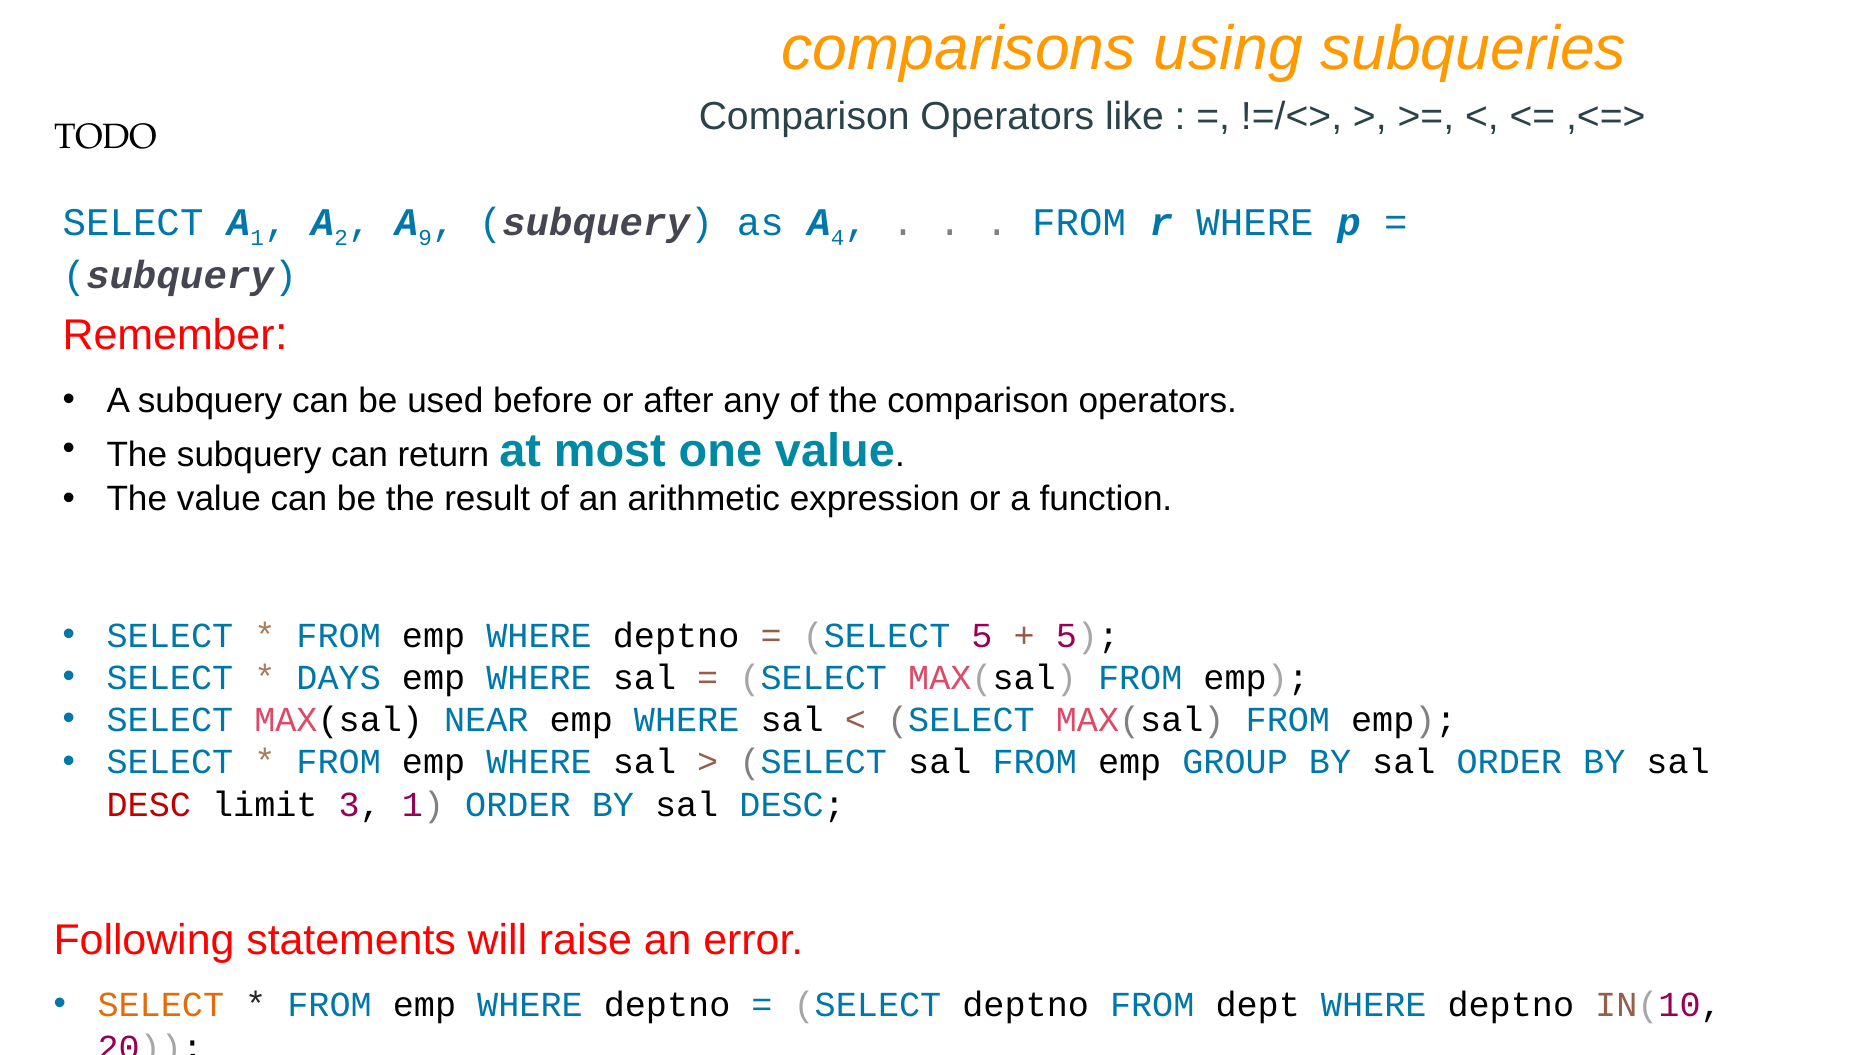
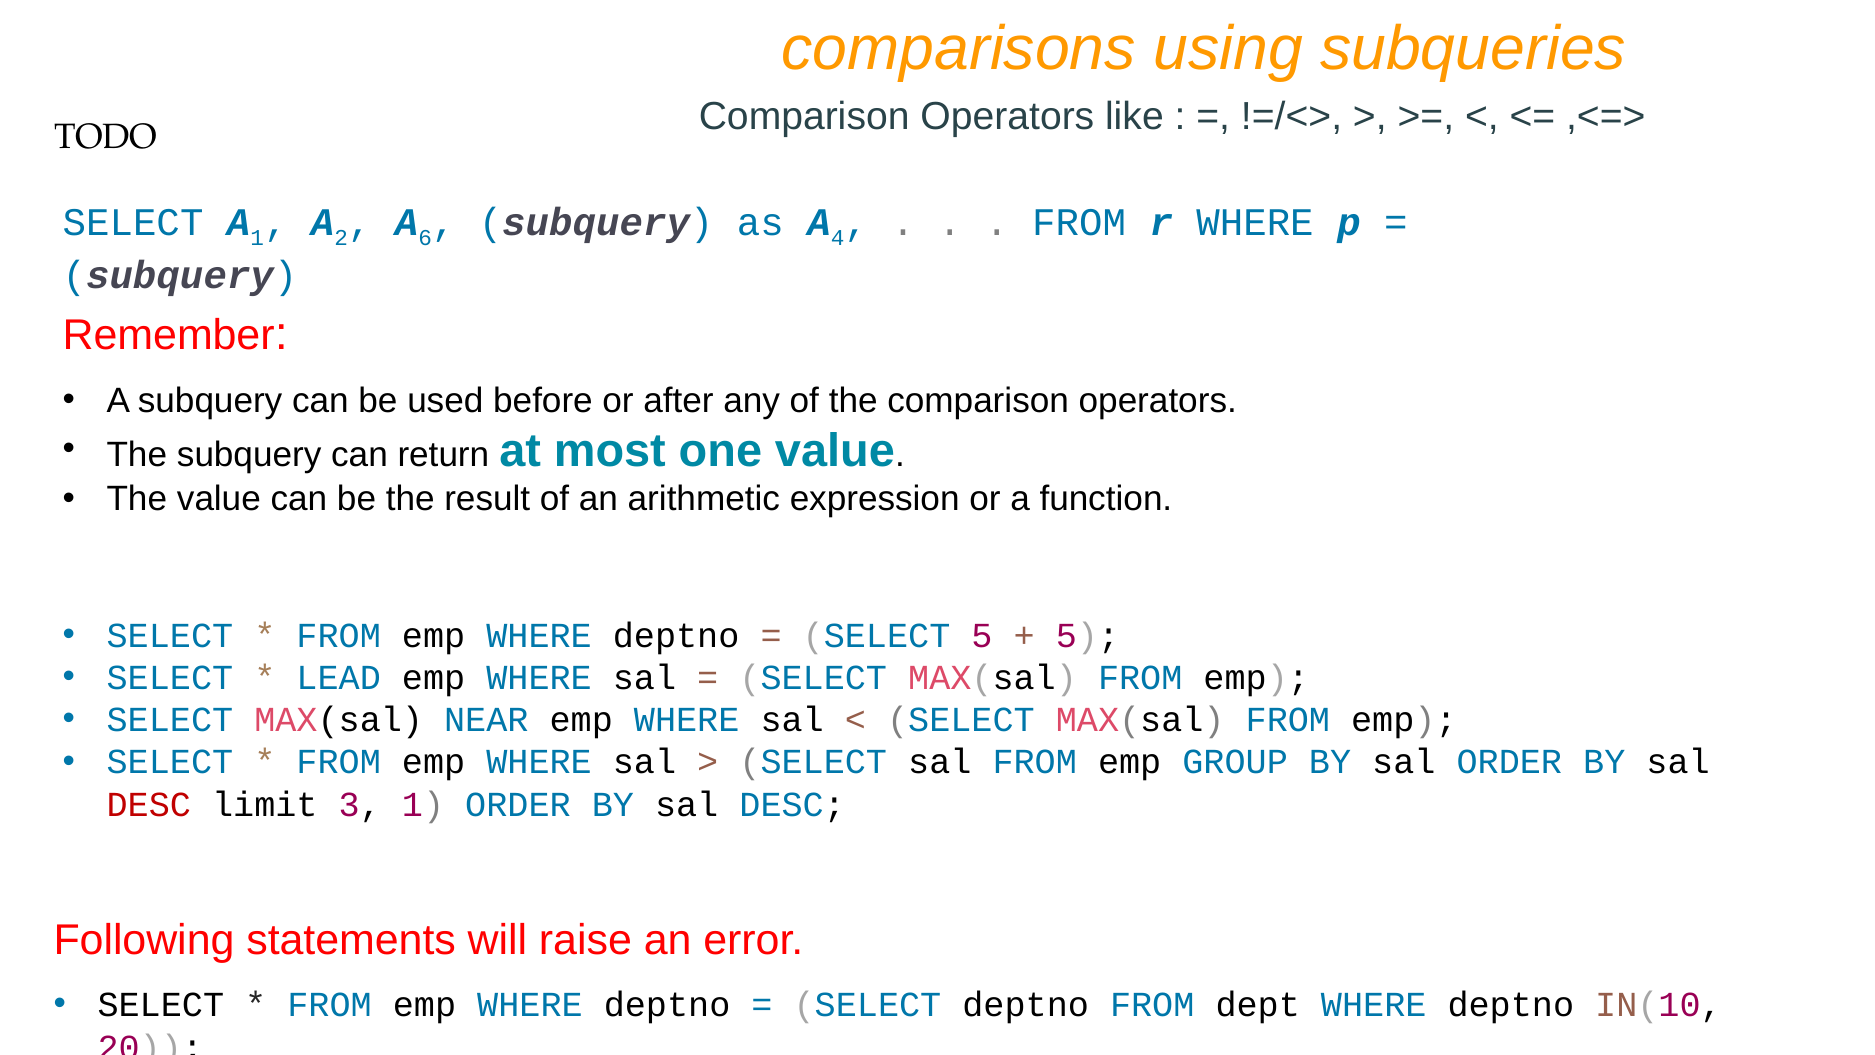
9: 9 -> 6
DAYS: DAYS -> LEAD
SELECT at (161, 1005) colour: orange -> black
